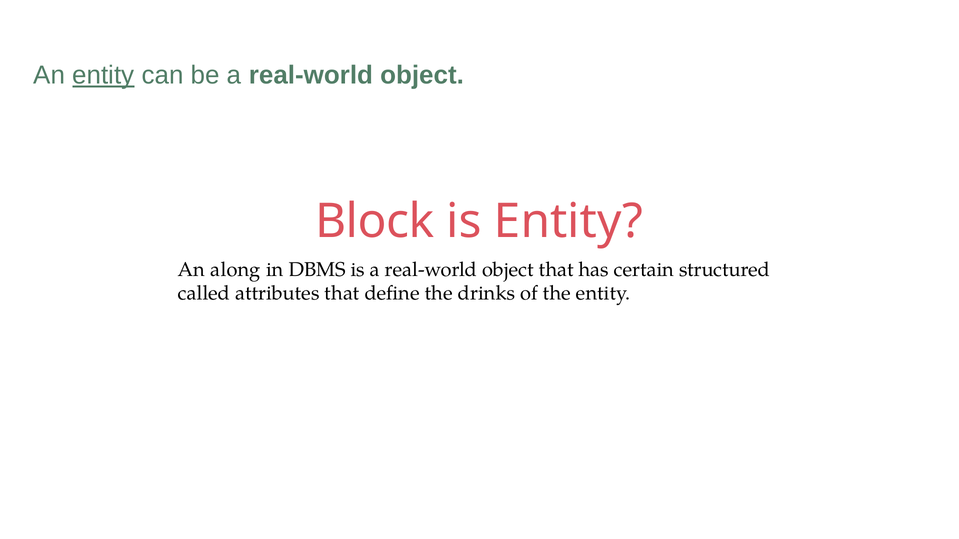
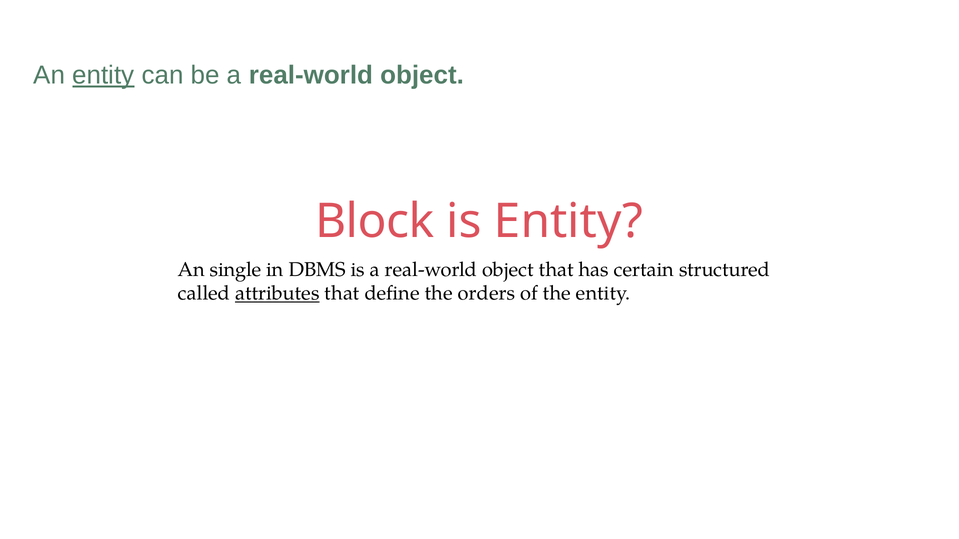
along: along -> single
attributes underline: none -> present
drinks: drinks -> orders
